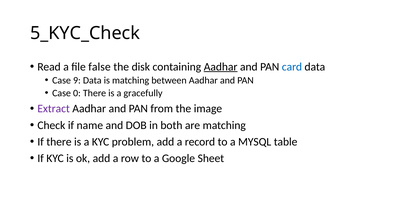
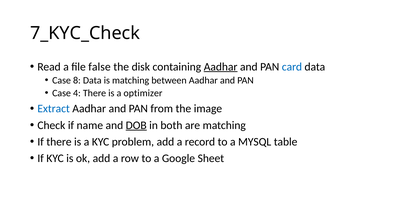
5_KYC_Check: 5_KYC_Check -> 7_KYC_Check
9: 9 -> 8
0: 0 -> 4
gracefully: gracefully -> optimizer
Extract colour: purple -> blue
DOB underline: none -> present
